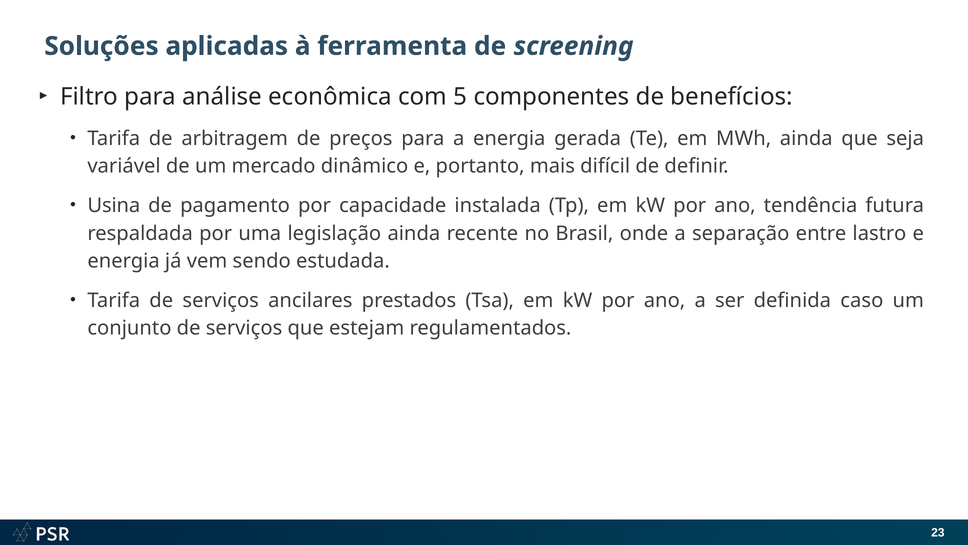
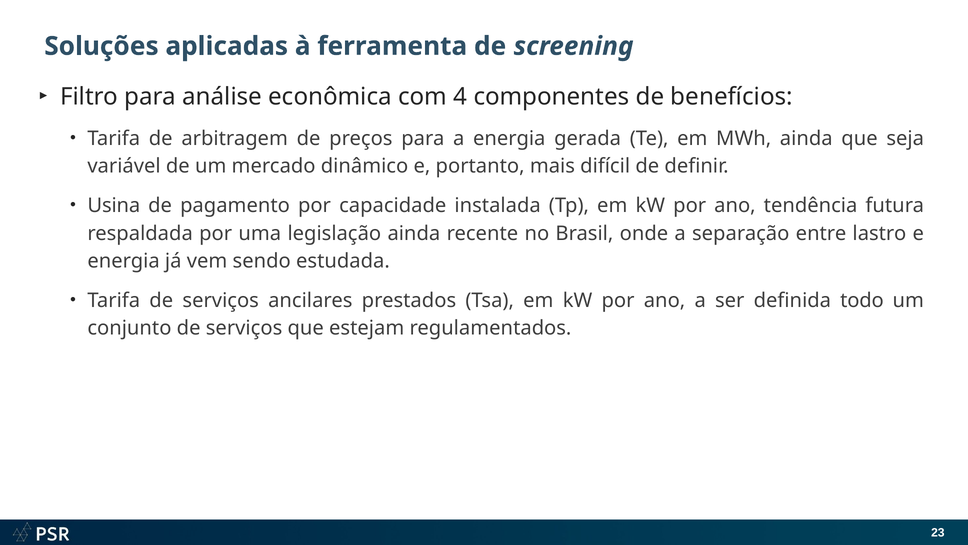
5: 5 -> 4
caso: caso -> todo
